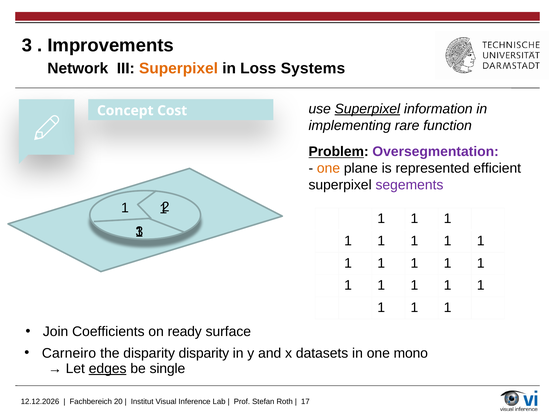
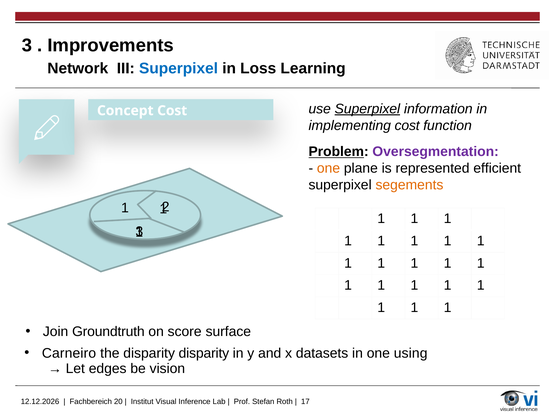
Superpixel at (179, 69) colour: orange -> blue
Systems: Systems -> Learning
implementing rare: rare -> cost
segements colour: purple -> orange
Coefficients: Coefficients -> Groundtruth
ready: ready -> score
mono: mono -> using
edges underline: present -> none
single: single -> vision
